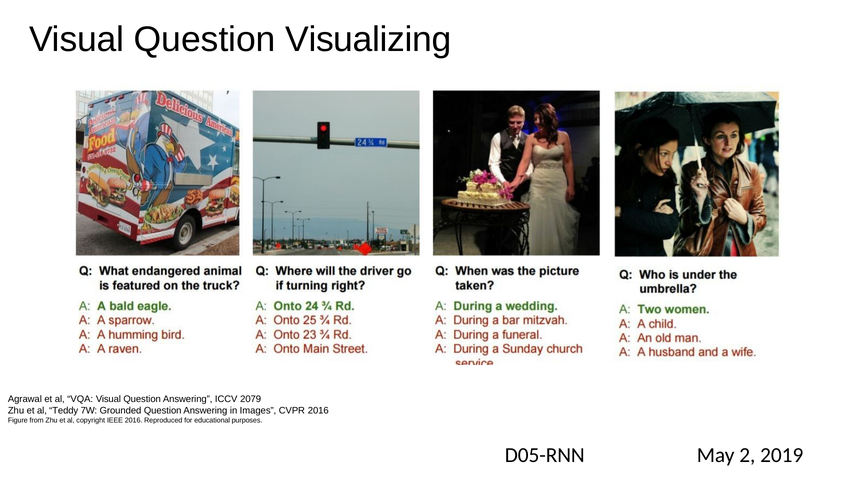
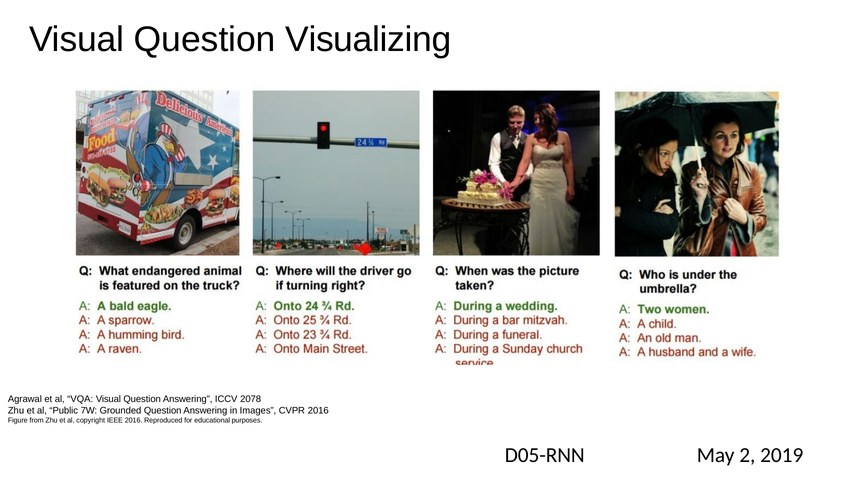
2079: 2079 -> 2078
Teddy: Teddy -> Public
